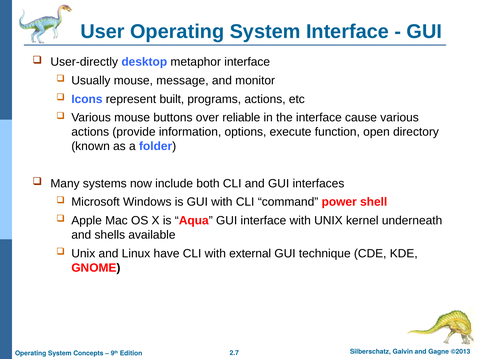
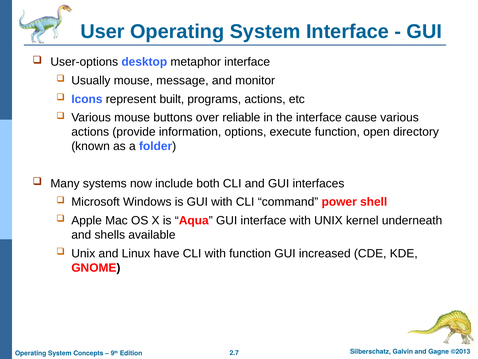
User-directly: User-directly -> User-options
with external: external -> function
technique: technique -> increased
